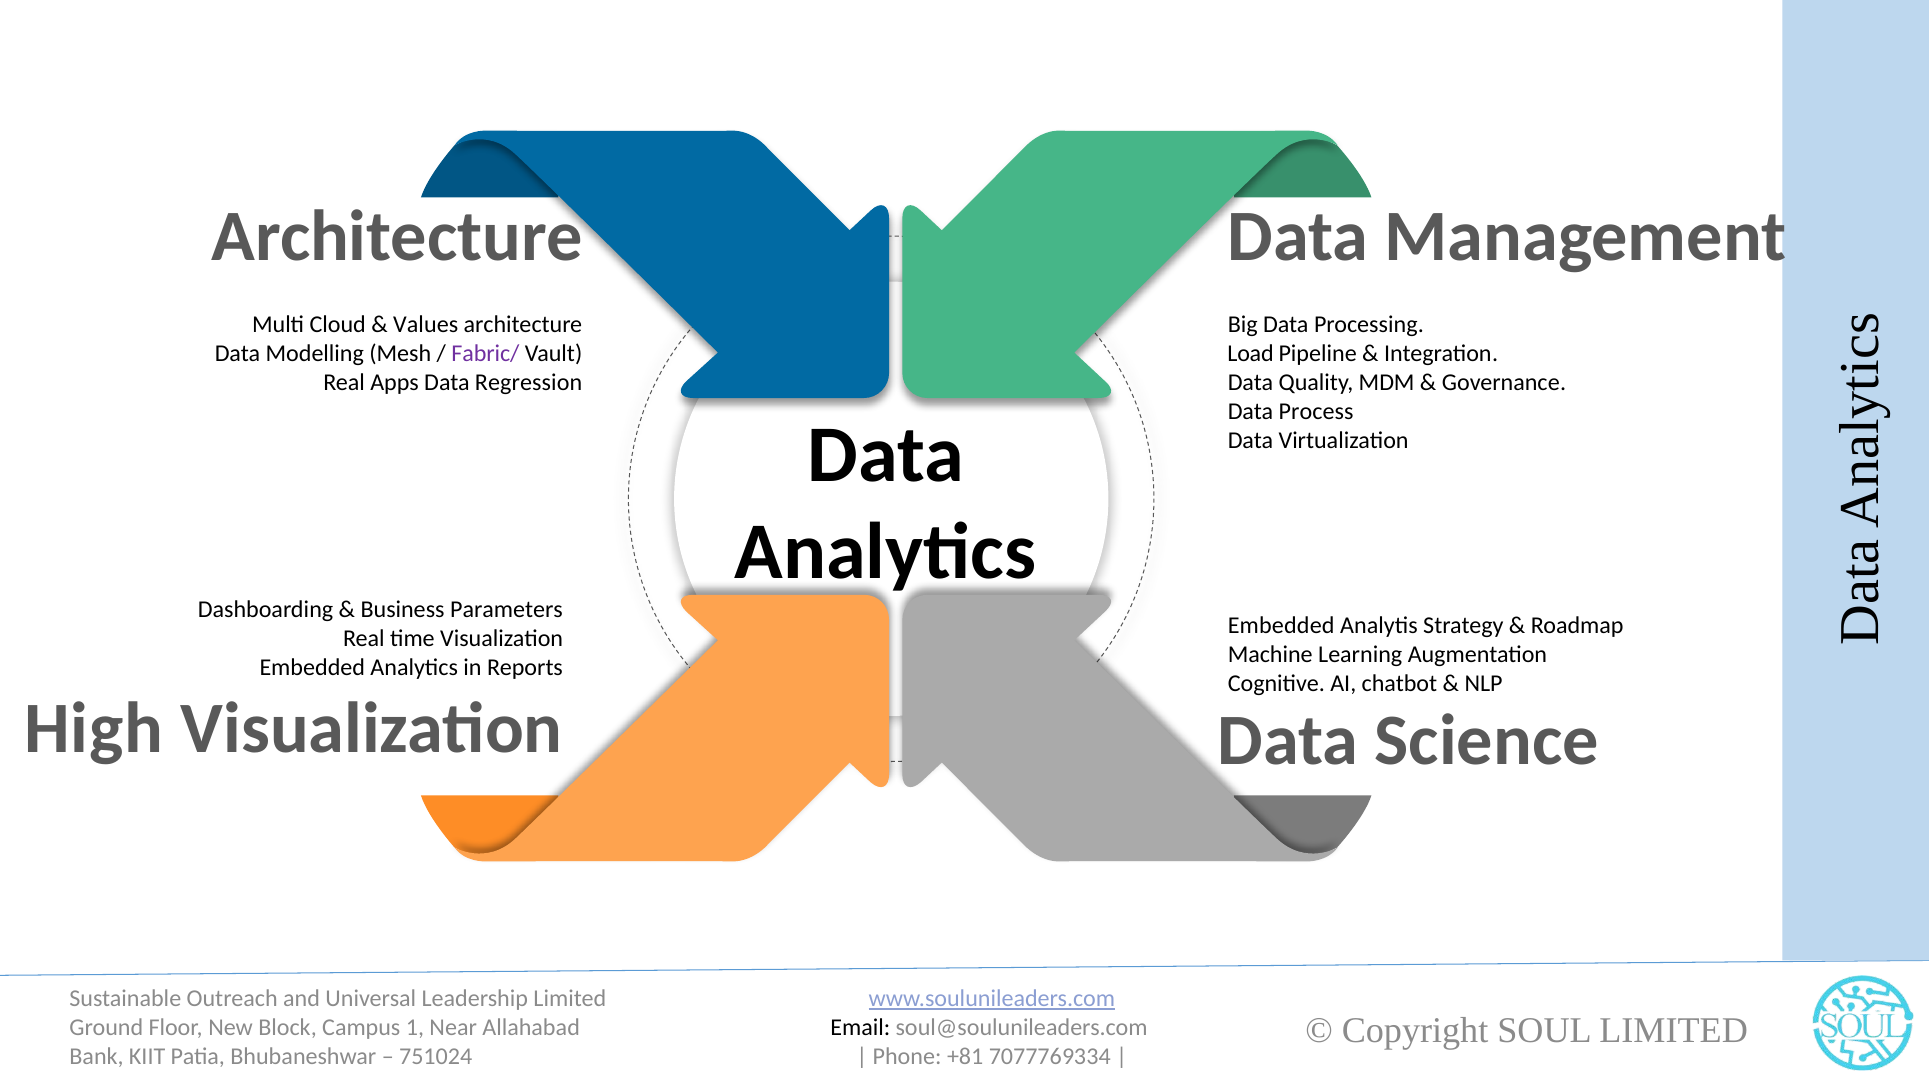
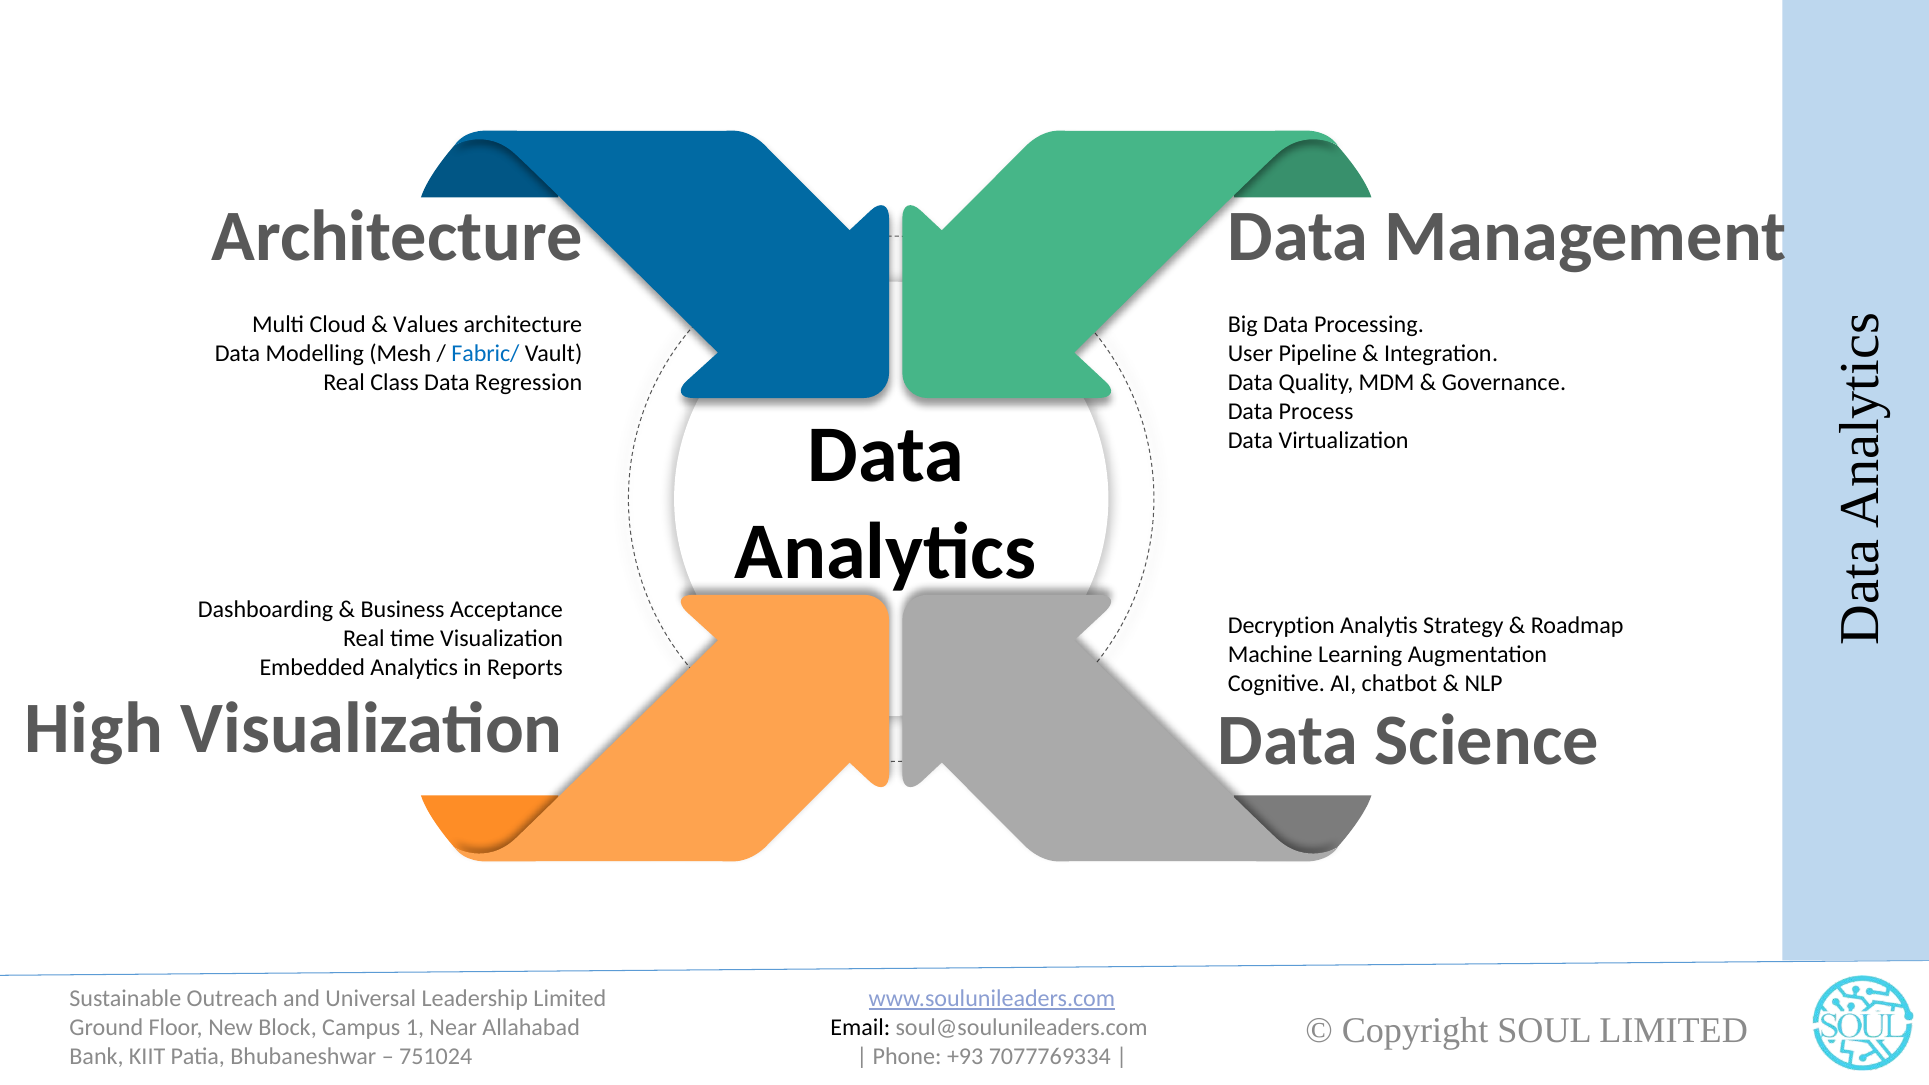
Fabric/ colour: purple -> blue
Load: Load -> User
Apps: Apps -> Class
Parameters: Parameters -> Acceptance
Embedded at (1281, 626): Embedded -> Decryption
+81: +81 -> +93
